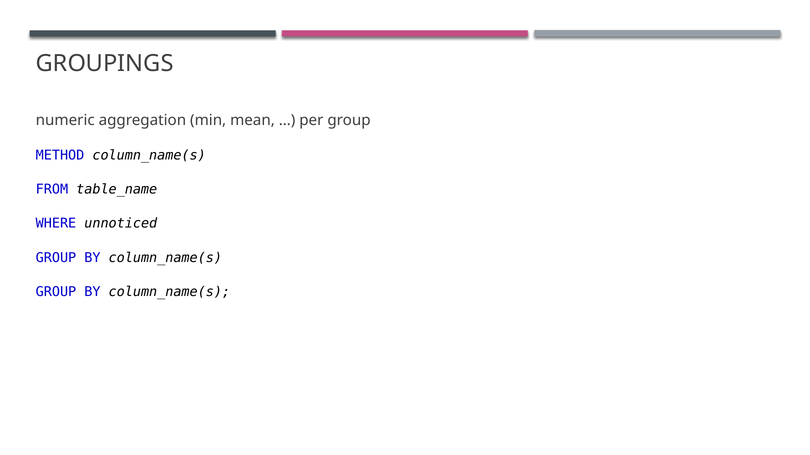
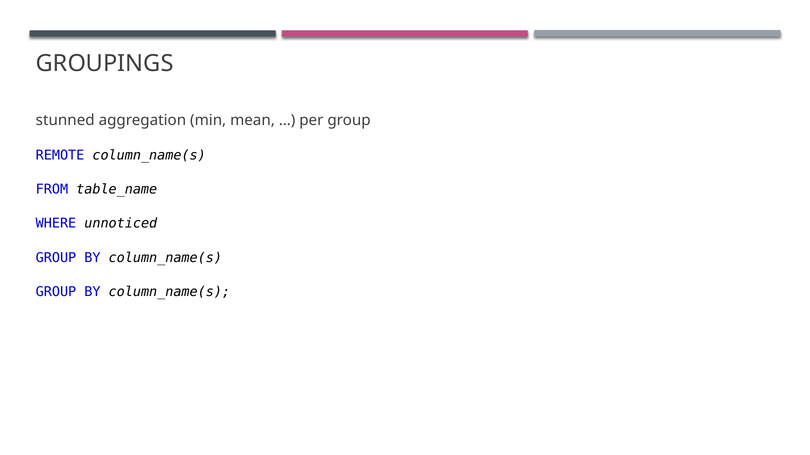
numeric: numeric -> stunned
METHOD: METHOD -> REMOTE
